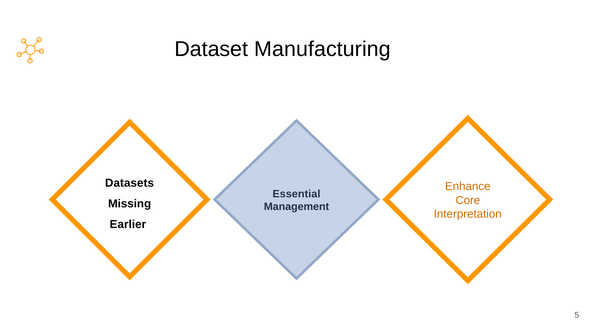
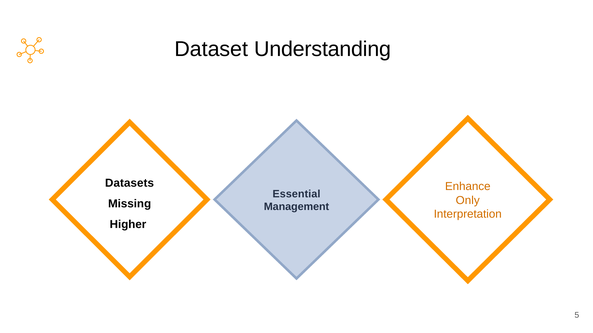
Manufacturing: Manufacturing -> Understanding
Core: Core -> Only
Earlier: Earlier -> Higher
